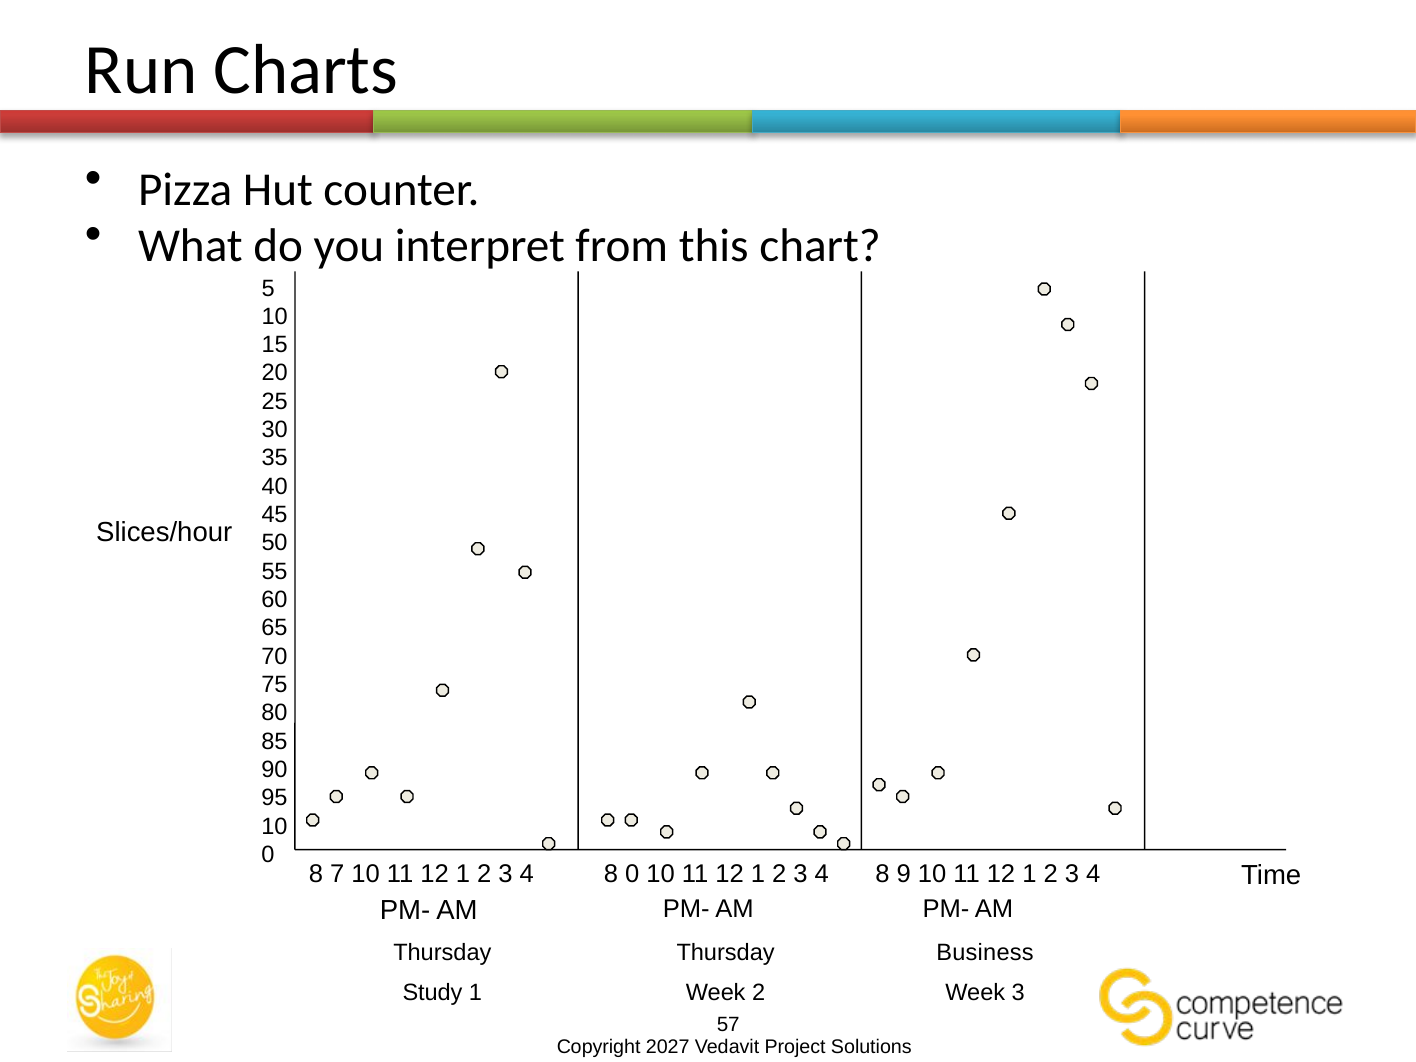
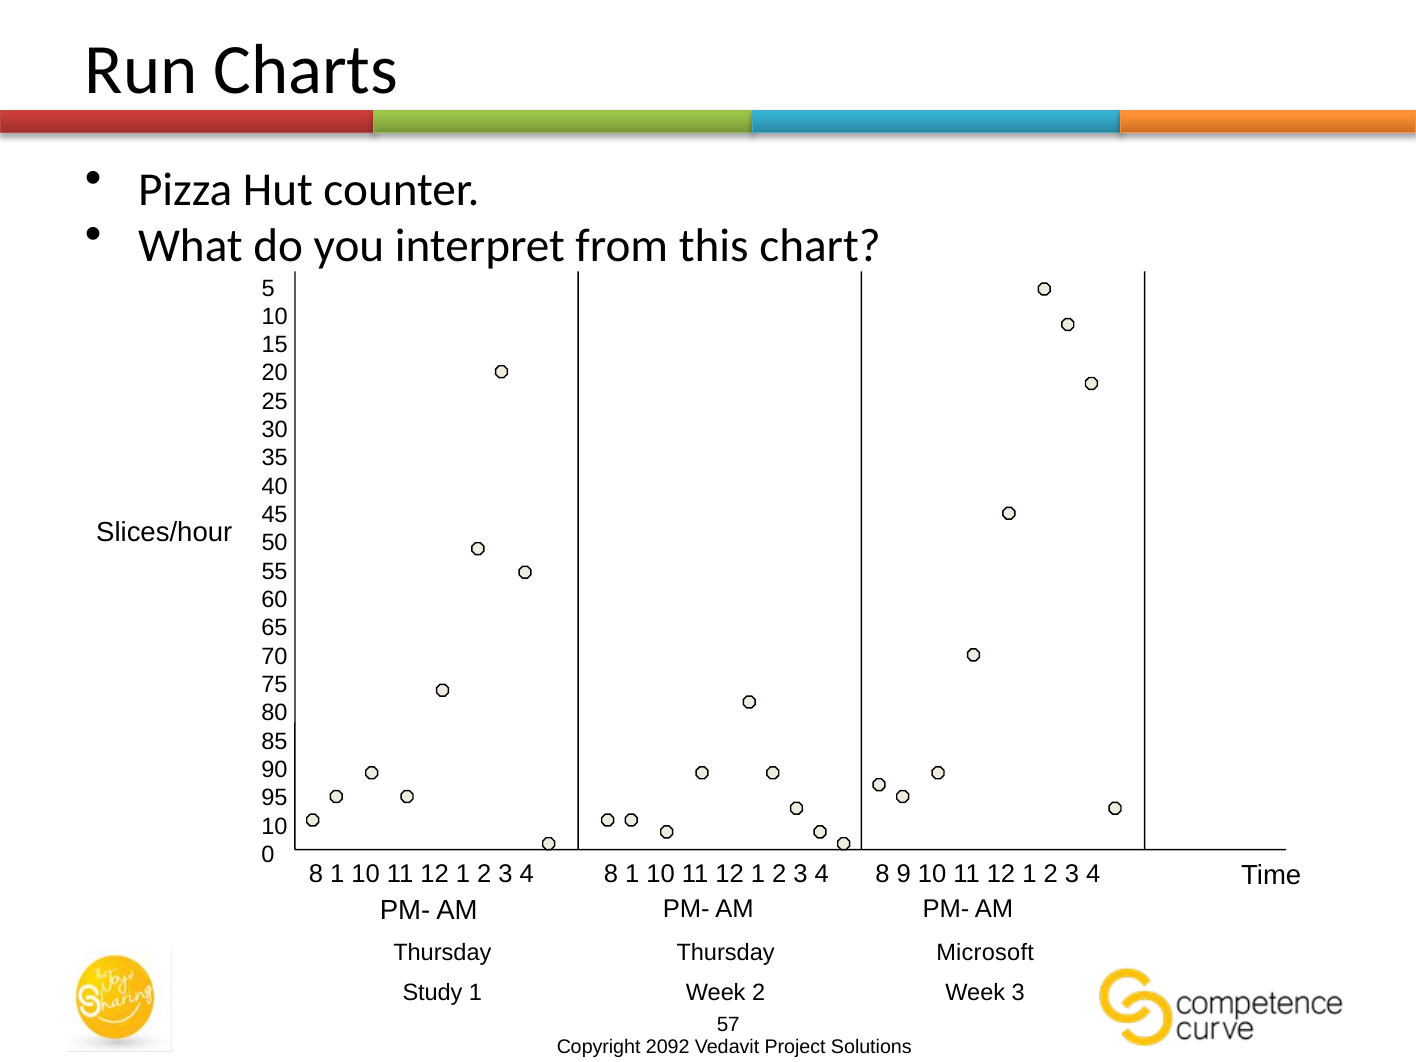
7 at (337, 874): 7 -> 1
4 8 0: 0 -> 1
Business: Business -> Microsoft
2027: 2027 -> 2092
